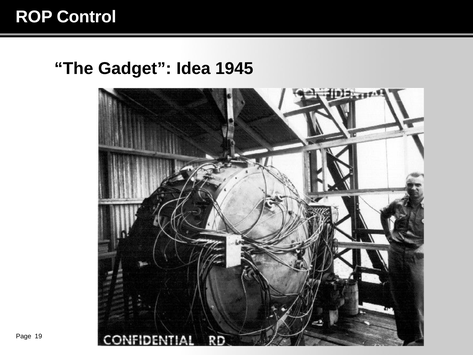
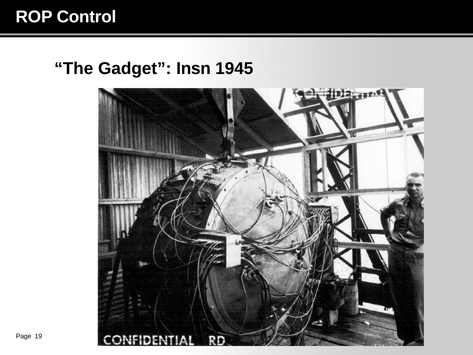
Idea: Idea -> Insn
